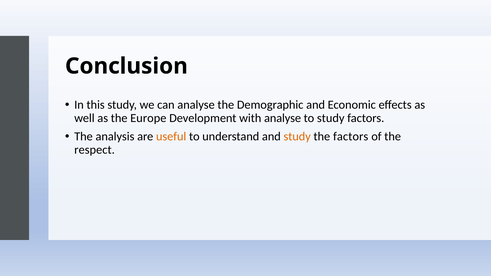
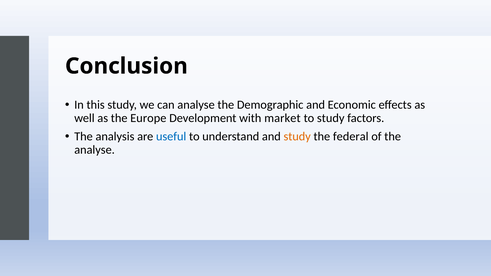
with analyse: analyse -> market
useful colour: orange -> blue
the factors: factors -> federal
respect at (95, 150): respect -> analyse
